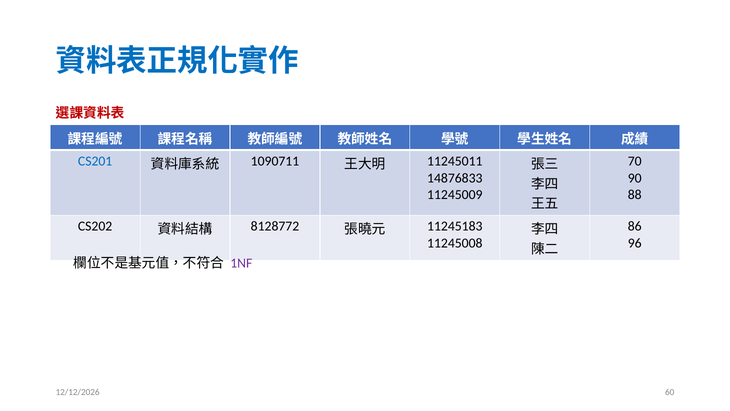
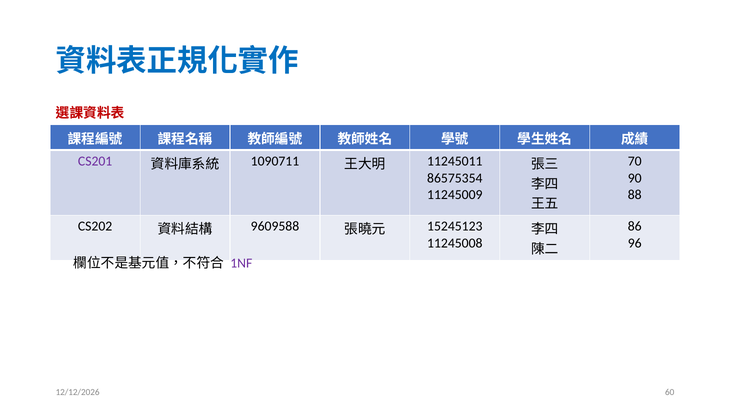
CS201 colour: blue -> purple
14876833: 14876833 -> 86575354
8128772: 8128772 -> 9609588
11245183: 11245183 -> 15245123
